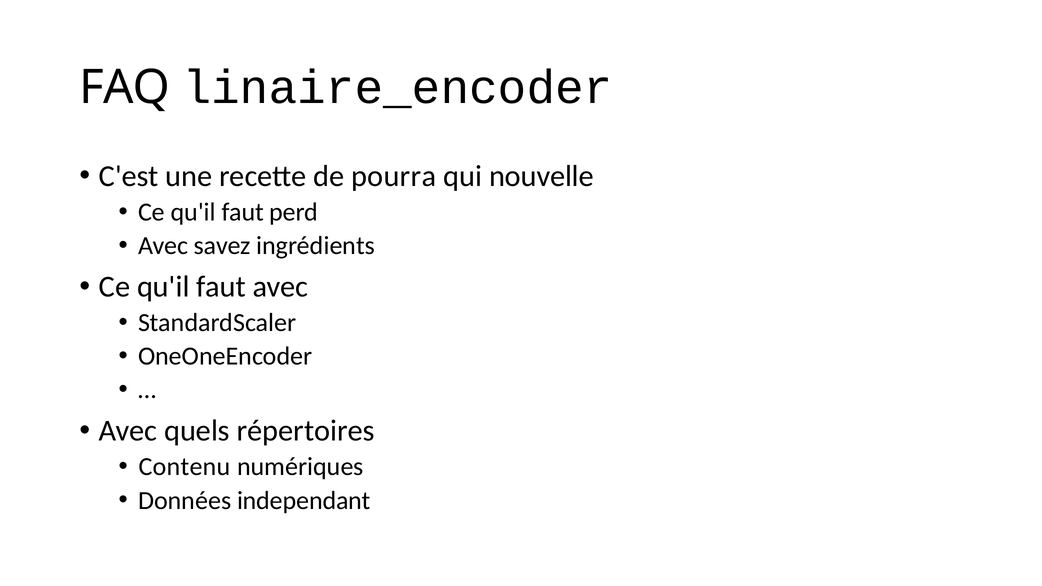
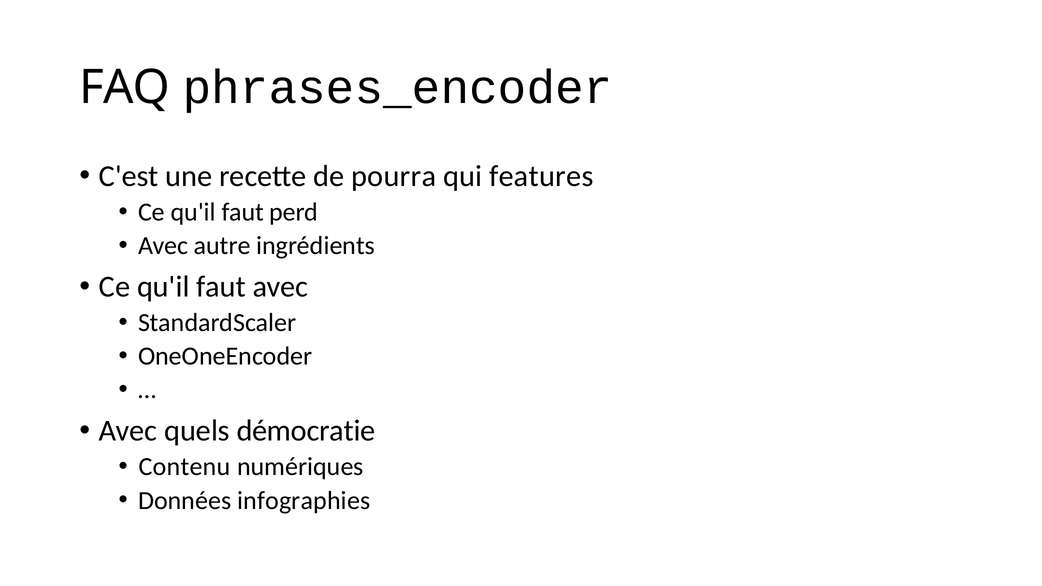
linaire_encoder: linaire_encoder -> phrases_encoder
nouvelle: nouvelle -> features
savez: savez -> autre
répertoires: répertoires -> démocratie
independant: independant -> infographies
